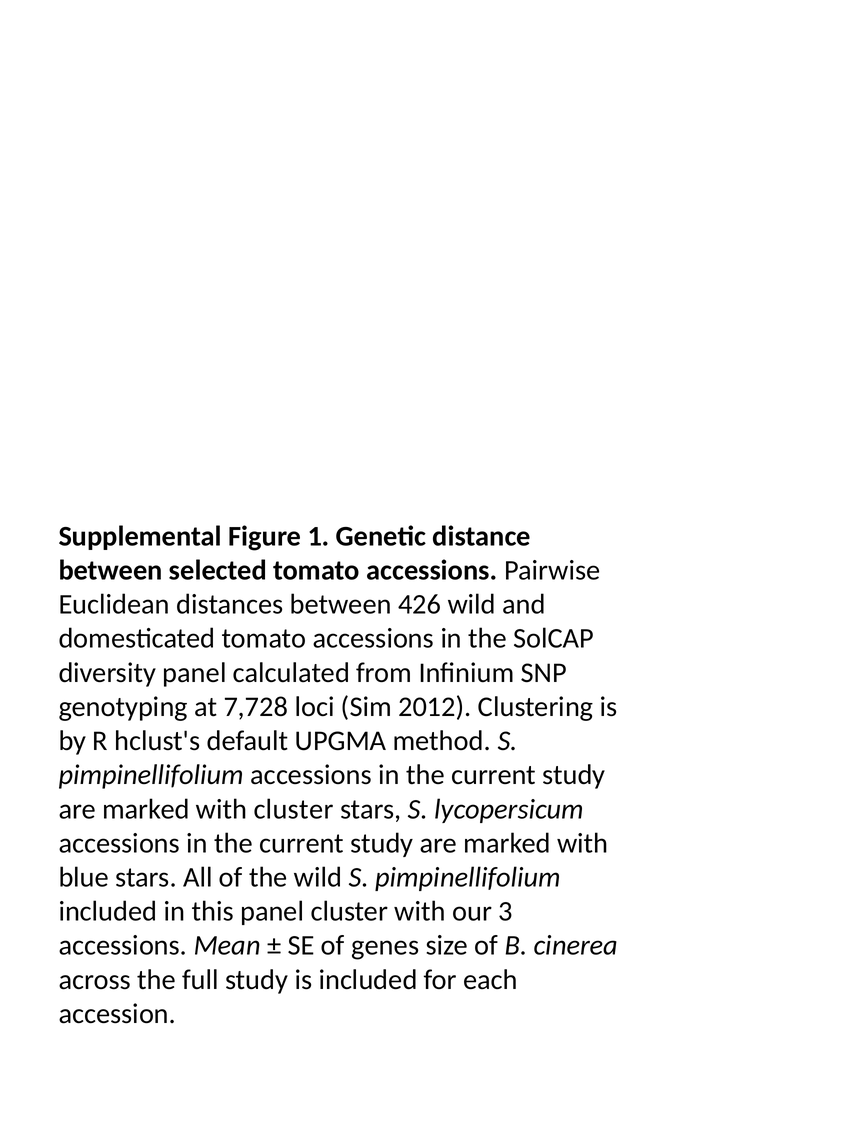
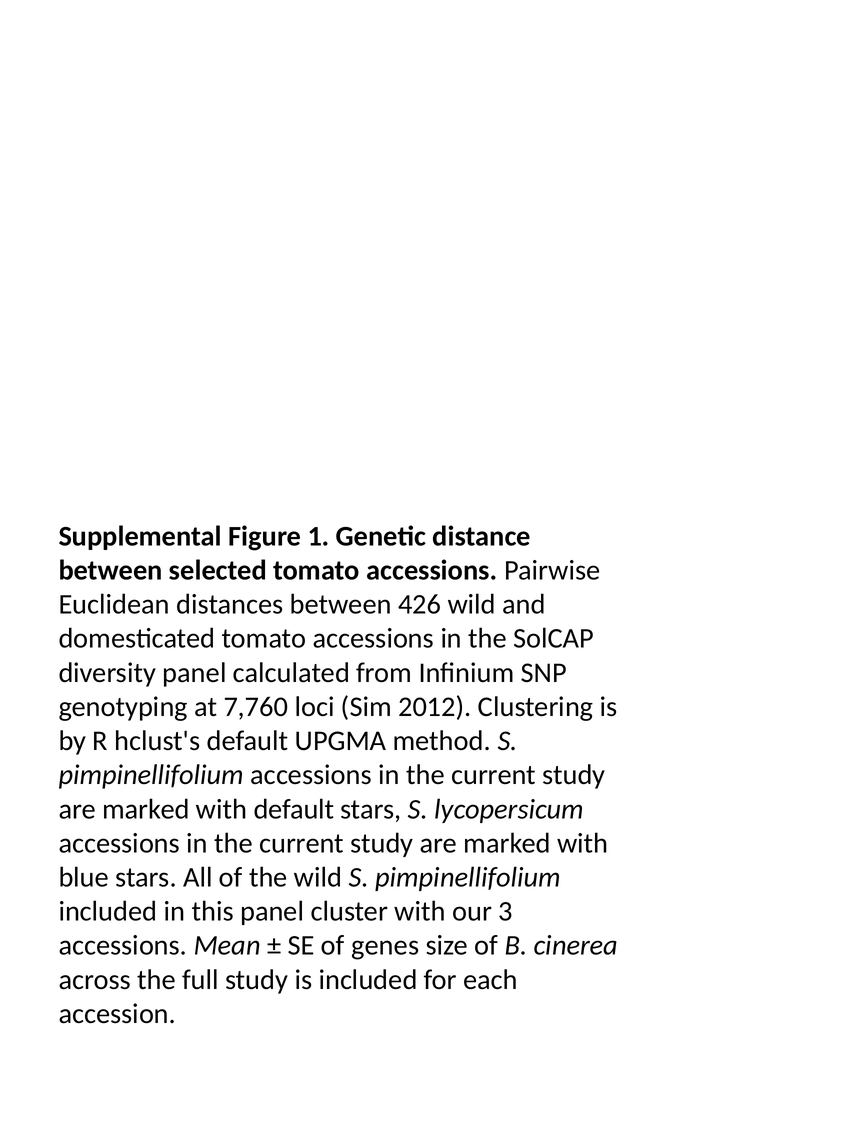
7,728: 7,728 -> 7,760
with cluster: cluster -> default
